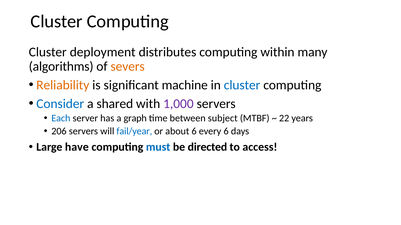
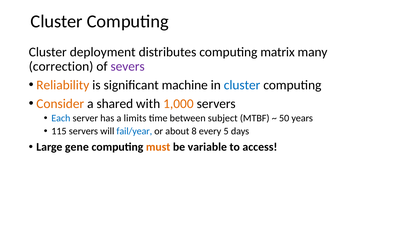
within: within -> matrix
algorithms: algorithms -> correction
severs colour: orange -> purple
Consider colour: blue -> orange
1,000 colour: purple -> orange
graph: graph -> limits
22: 22 -> 50
206: 206 -> 115
about 6: 6 -> 8
every 6: 6 -> 5
have: have -> gene
must colour: blue -> orange
directed: directed -> variable
